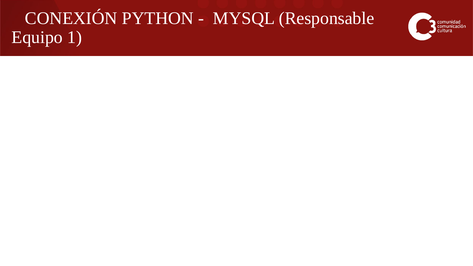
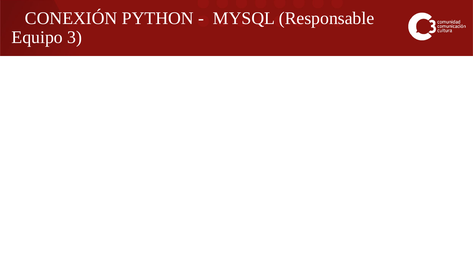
1: 1 -> 3
